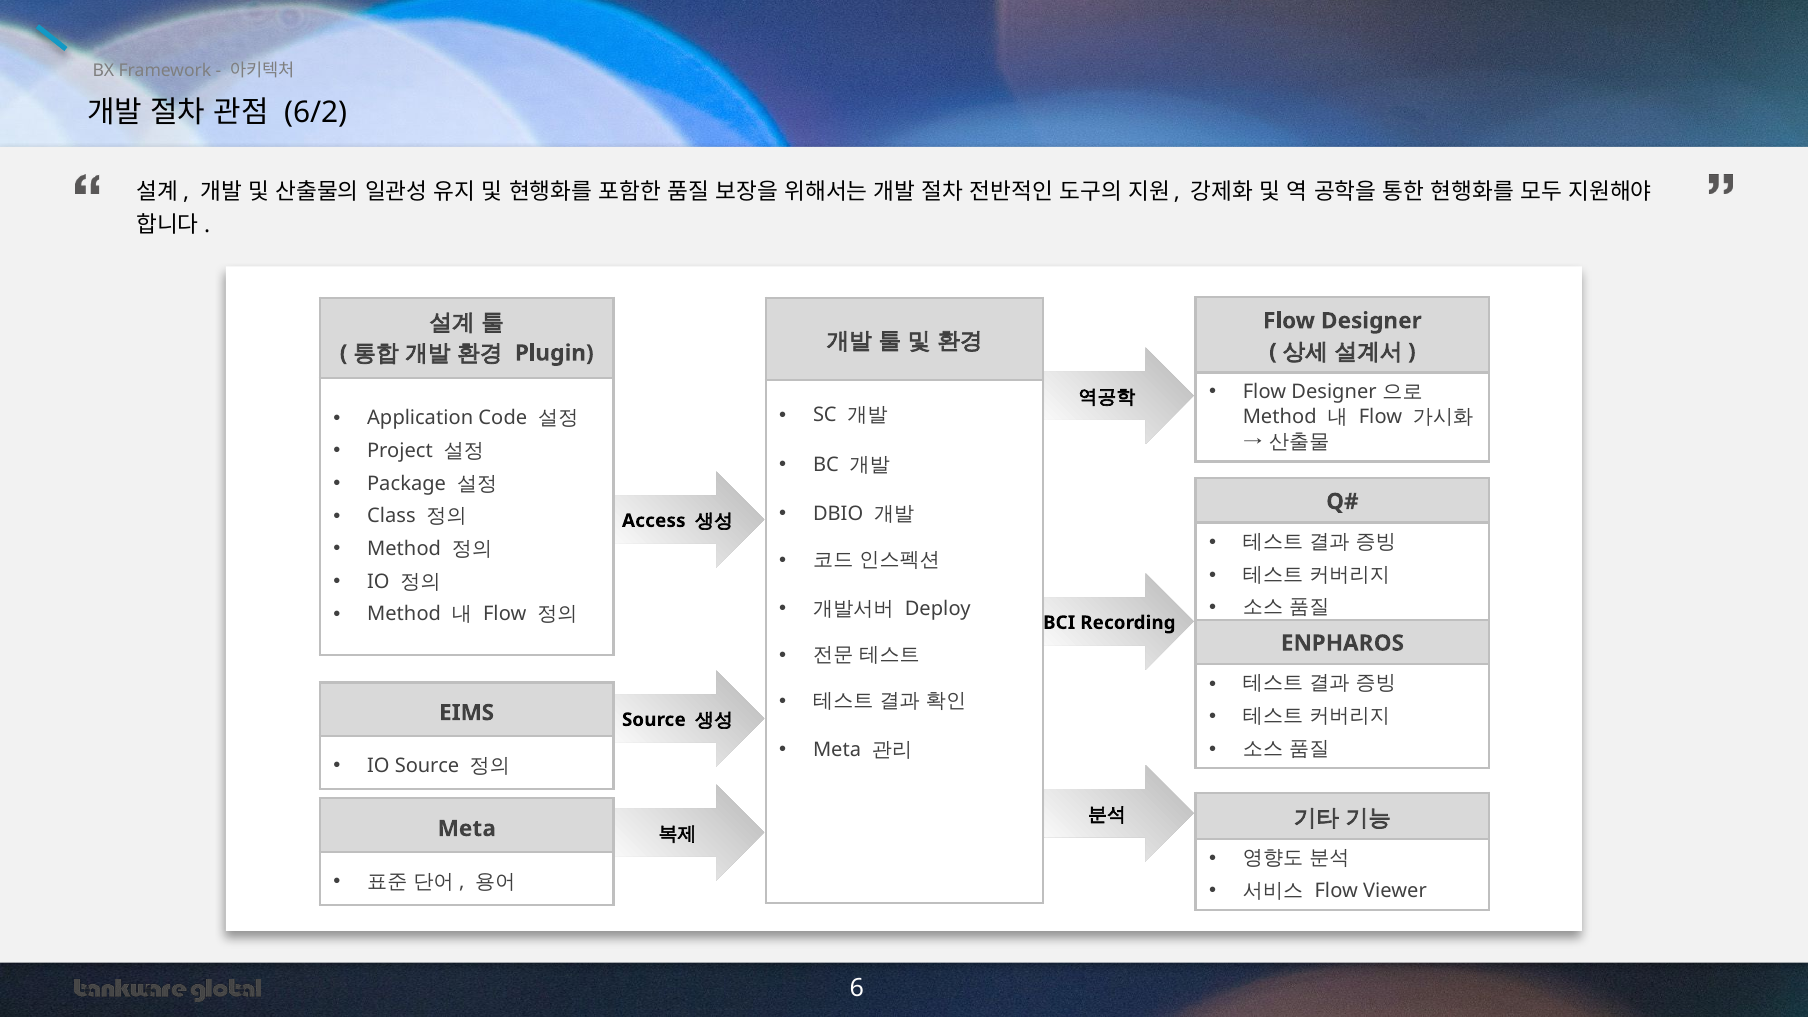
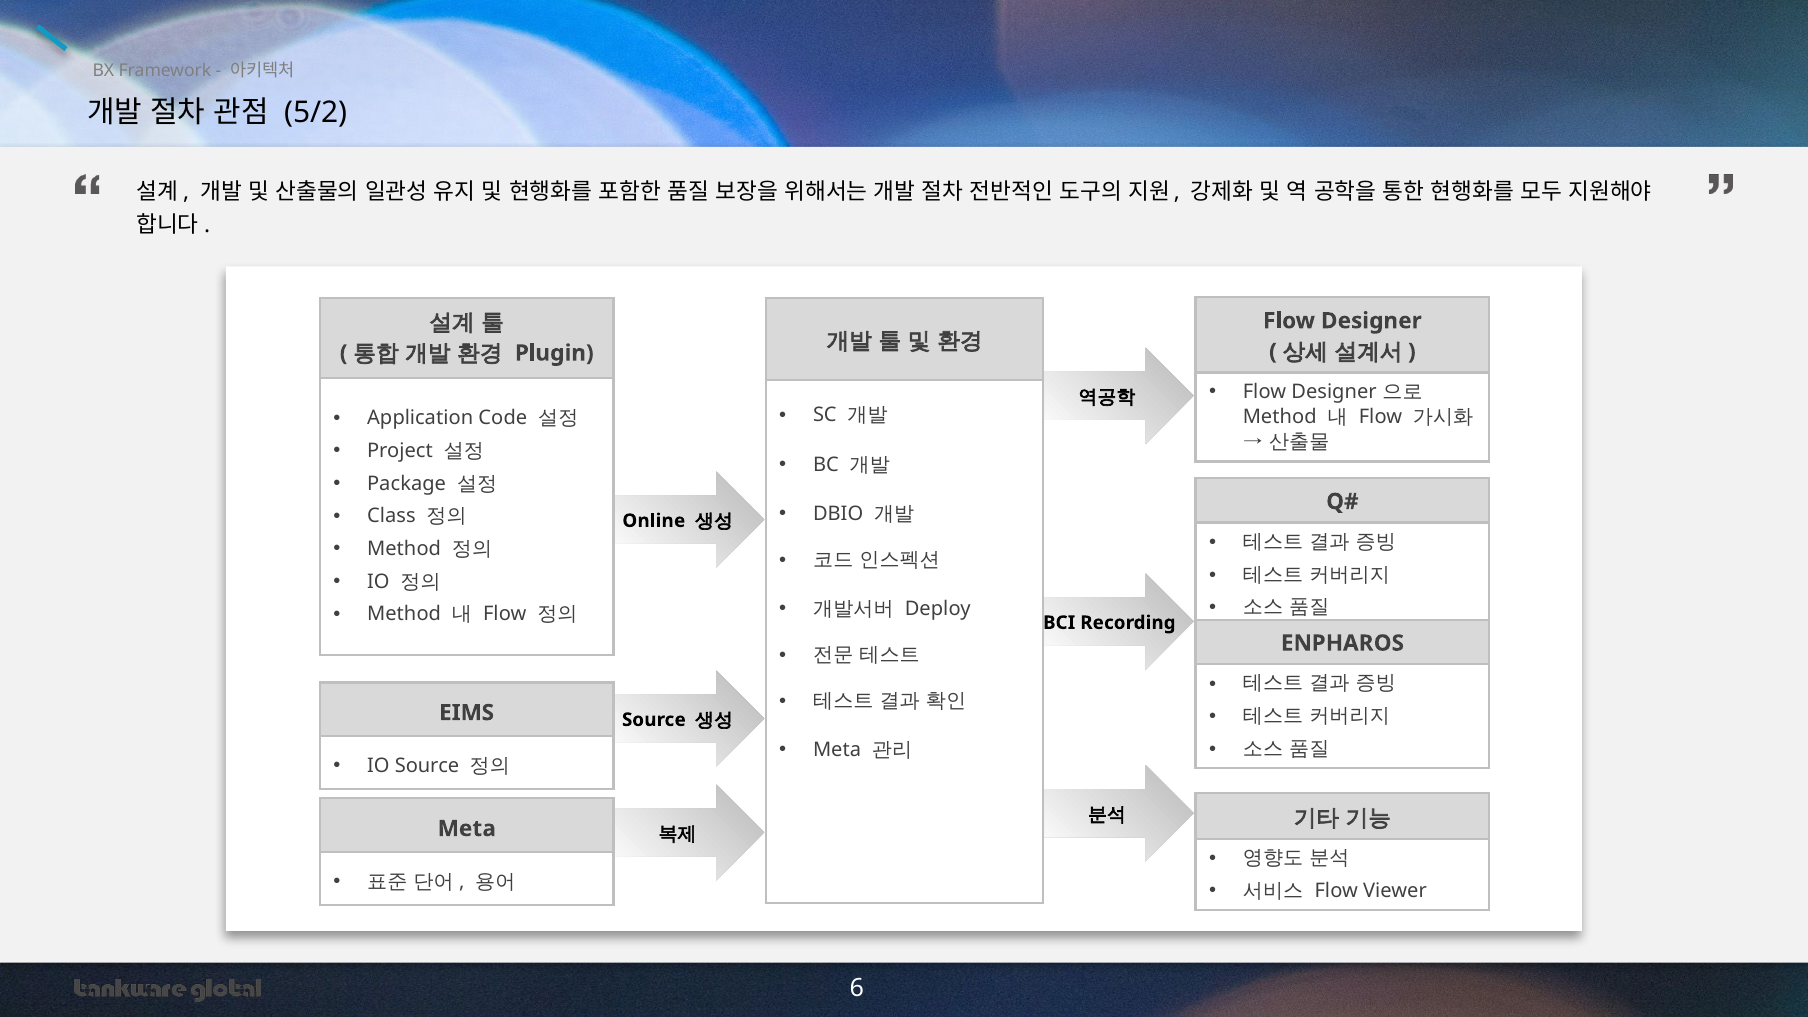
6/2: 6/2 -> 5/2
Access: Access -> Online
